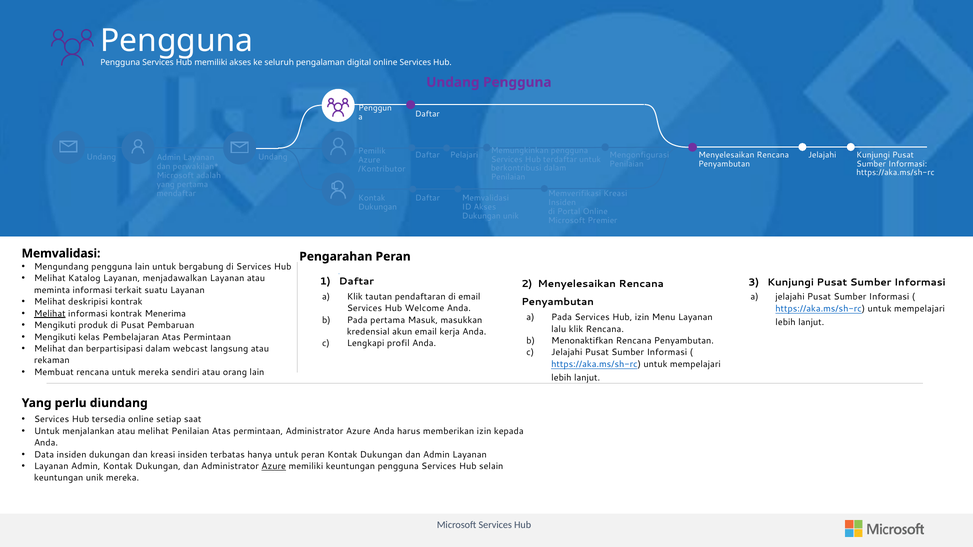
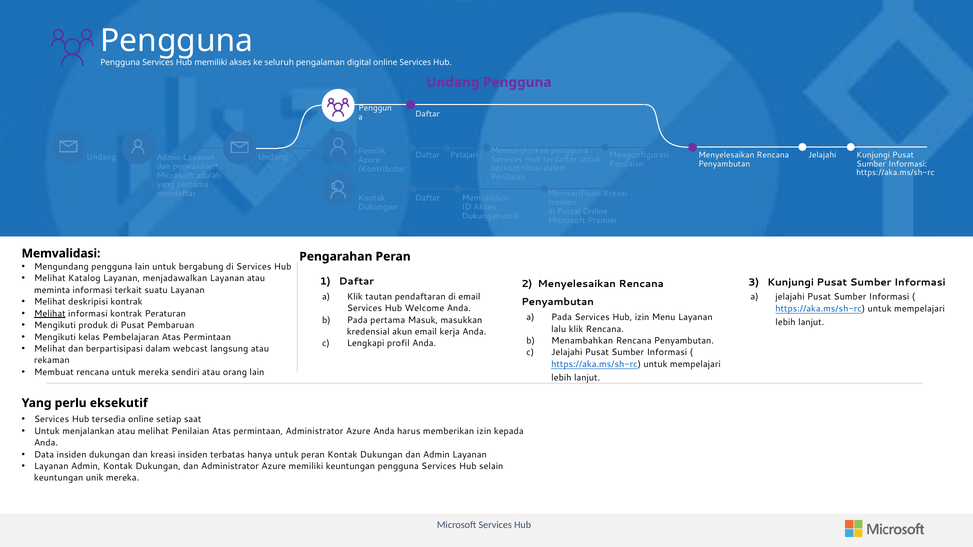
Menerima: Menerima -> Peraturan
Menonaktifkan: Menonaktifkan -> Menambahkan
diundang: diundang -> eksekutif
Azure at (274, 466) underline: present -> none
